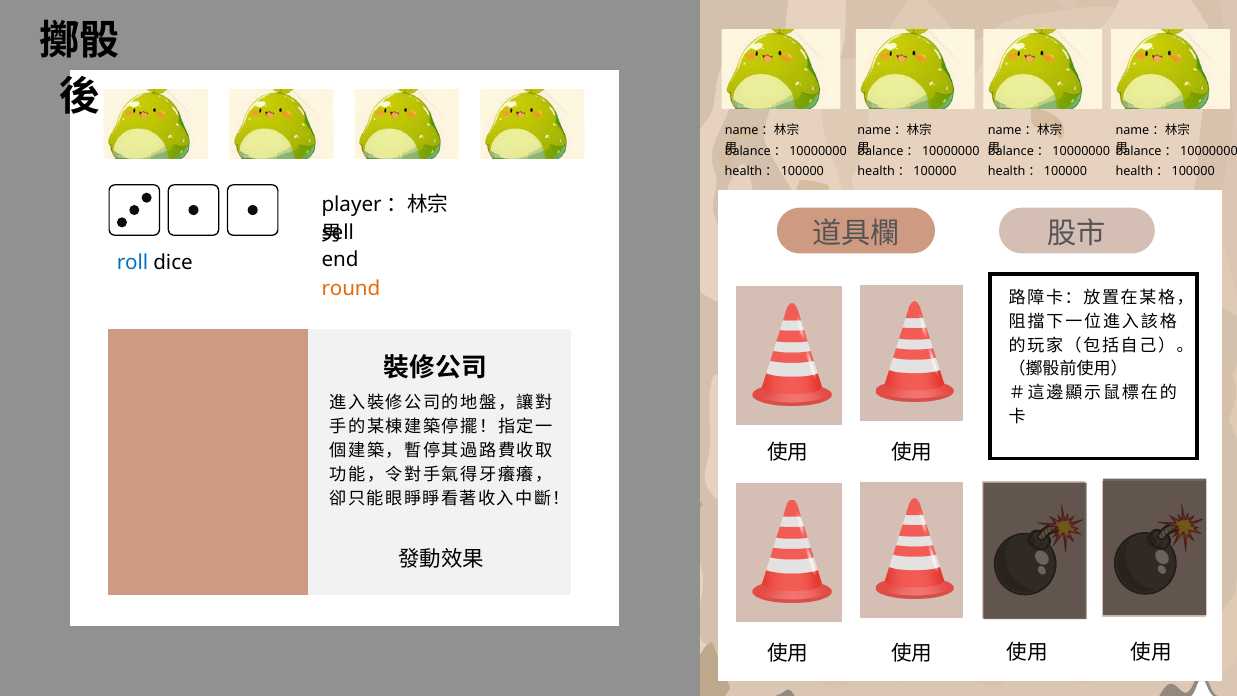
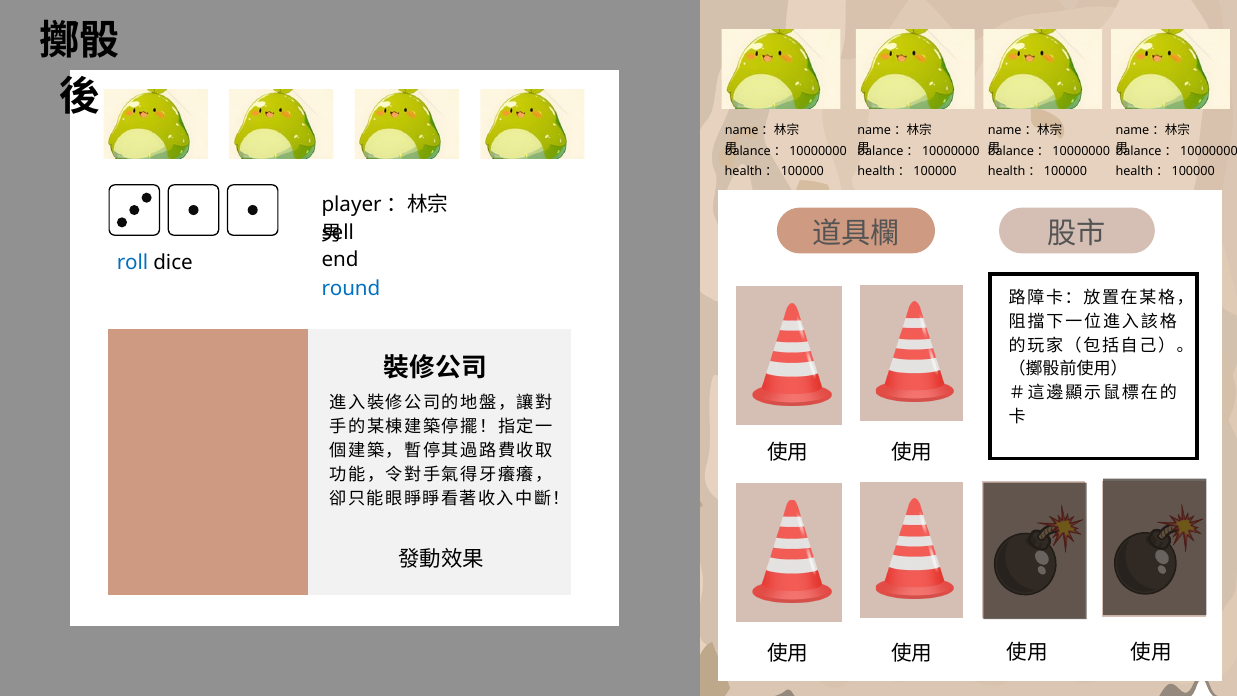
round colour: orange -> blue
